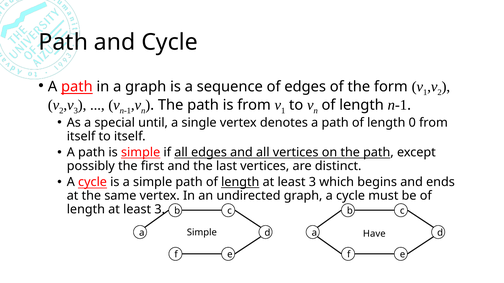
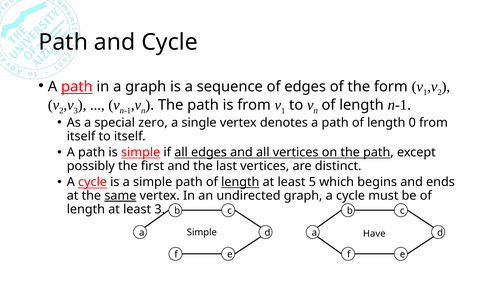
until: until -> zero
3 at (312, 182): 3 -> 5
same underline: none -> present
